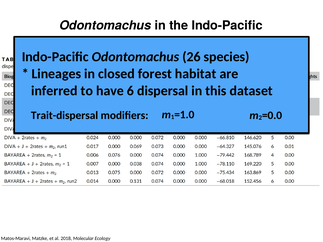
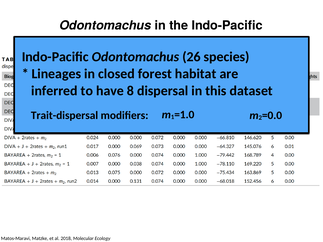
6: 6 -> 8
